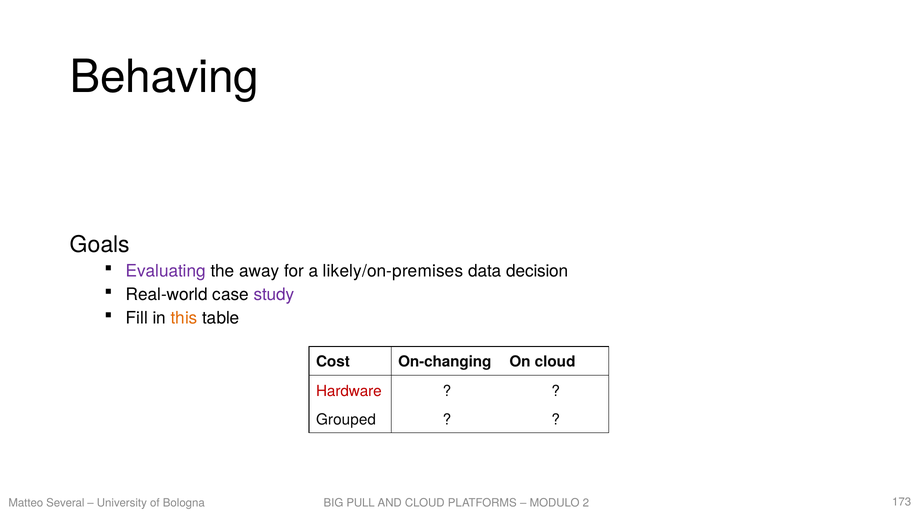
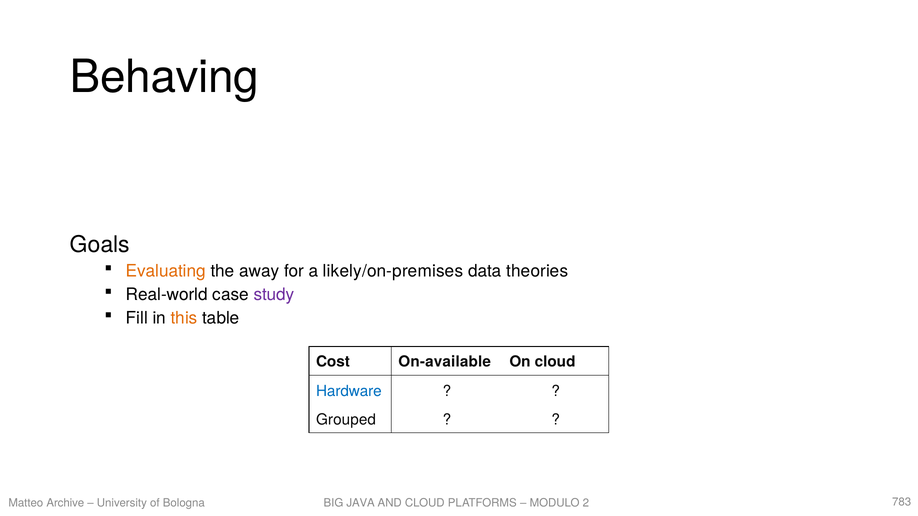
Evaluating colour: purple -> orange
decision: decision -> theories
On-changing: On-changing -> On-available
Hardware colour: red -> blue
Several: Several -> Archive
PULL: PULL -> JAVA
173: 173 -> 783
